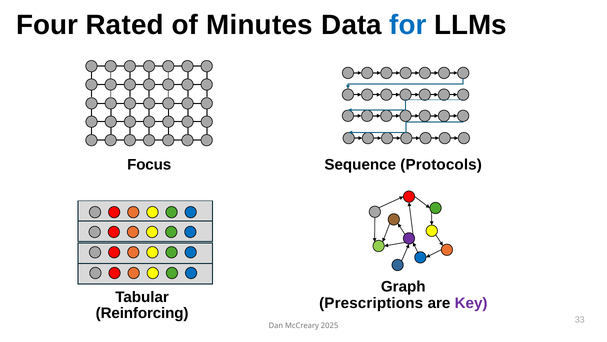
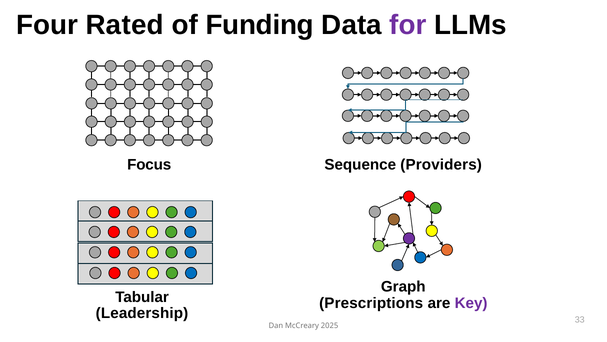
Minutes: Minutes -> Funding
for colour: blue -> purple
Protocols: Protocols -> Providers
Reinforcing: Reinforcing -> Leadership
